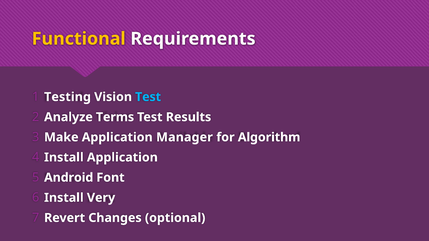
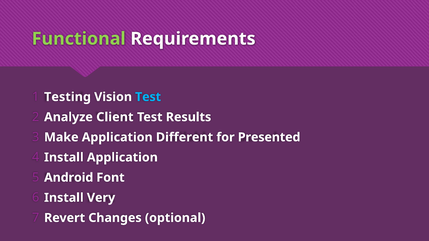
Functional colour: yellow -> light green
Terms: Terms -> Client
Manager: Manager -> Different
Algorithm: Algorithm -> Presented
